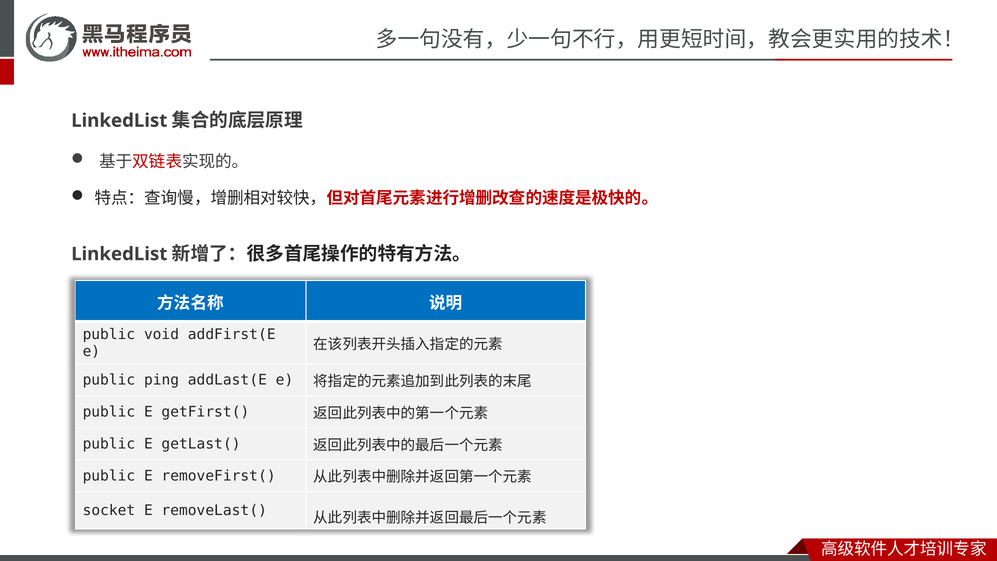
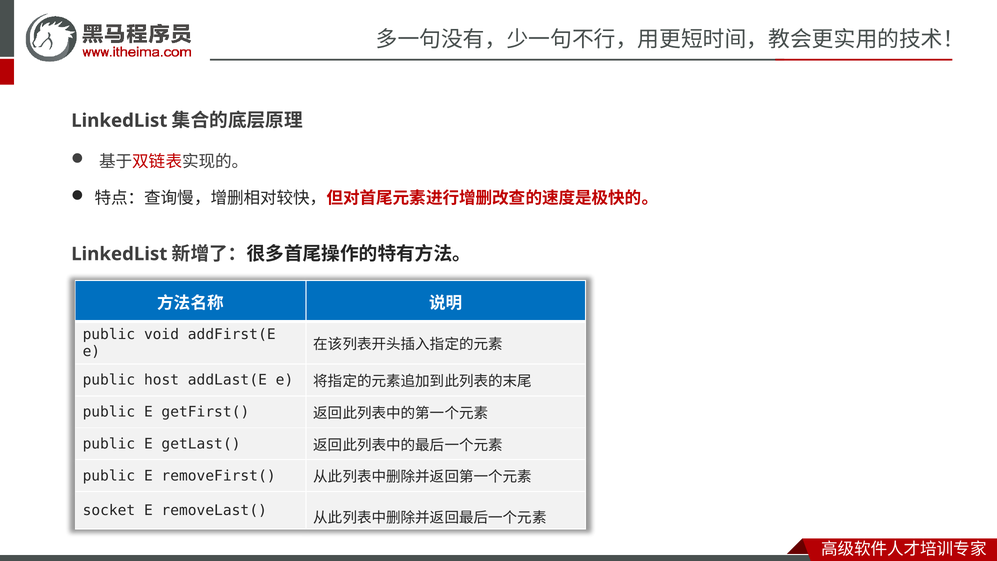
ping: ping -> host
